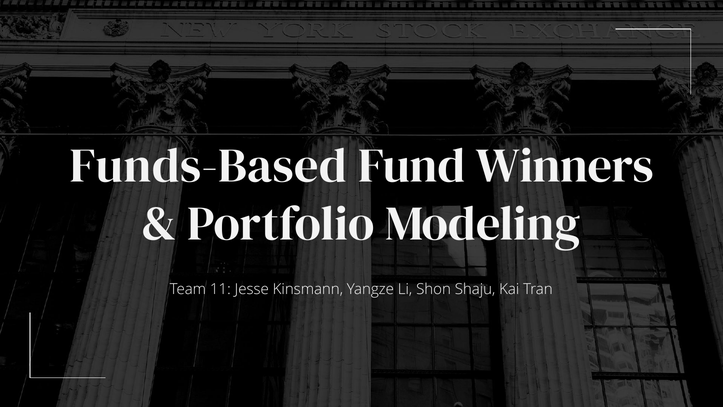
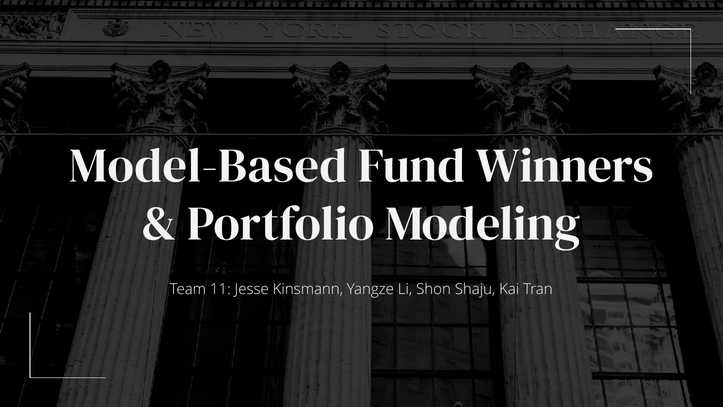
Funds-Based: Funds-Based -> Model-Based
